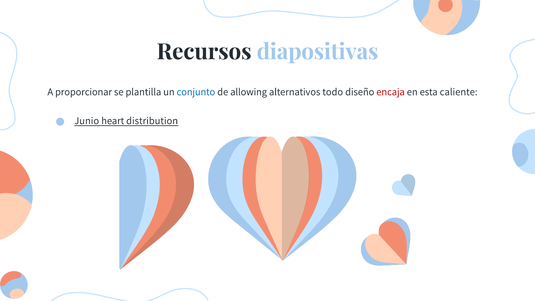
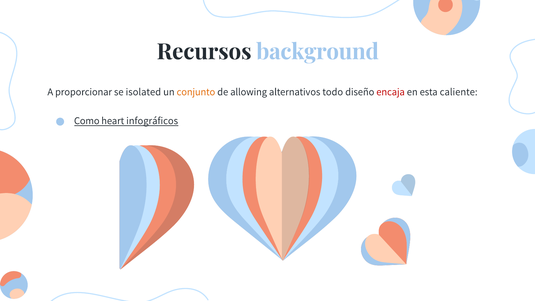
diapositivas: diapositivas -> background
plantilla: plantilla -> isolated
conjunto colour: blue -> orange
Junio: Junio -> Como
distribution: distribution -> infográficos
